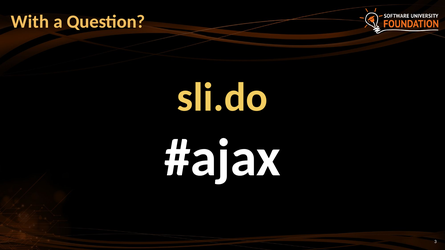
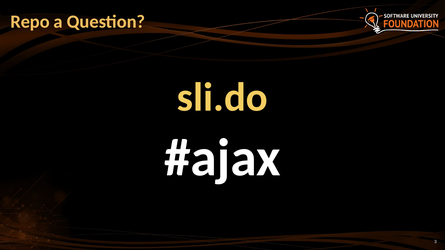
With: With -> Repo
